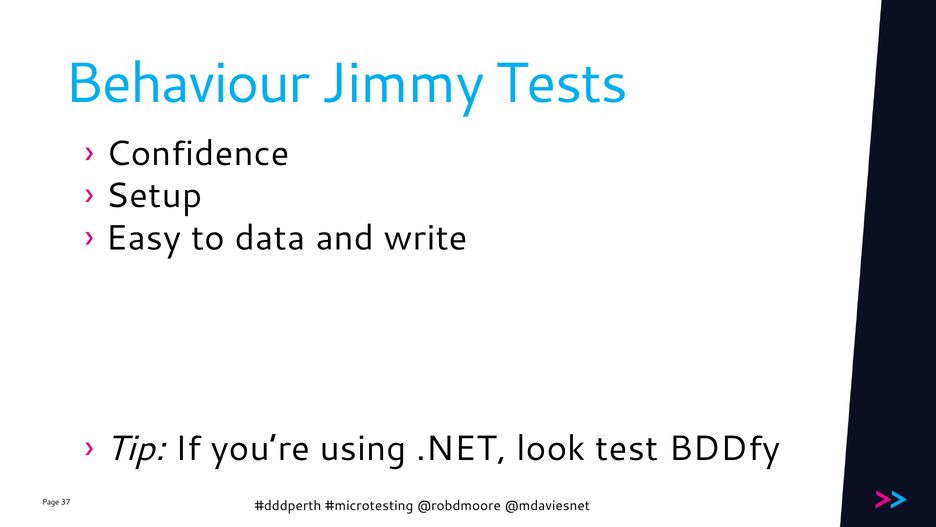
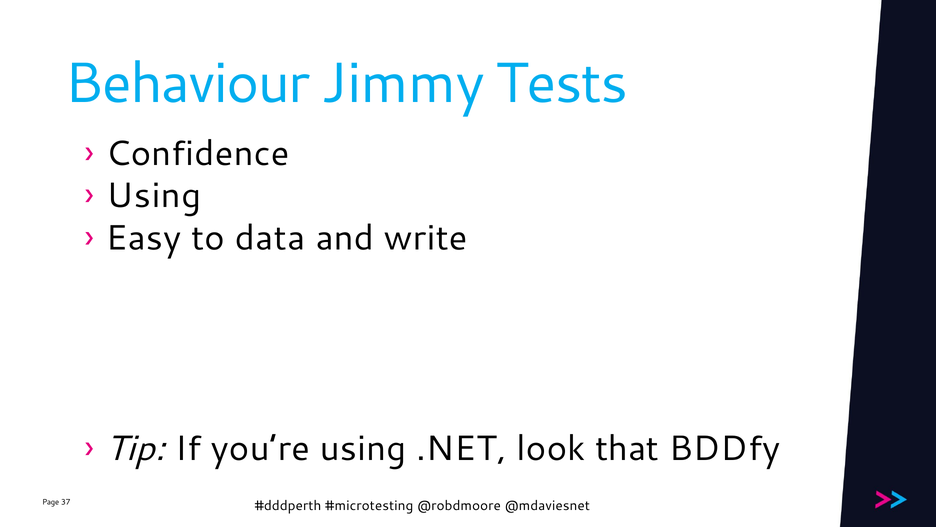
Setup at (154, 196): Setup -> Using
test: test -> that
